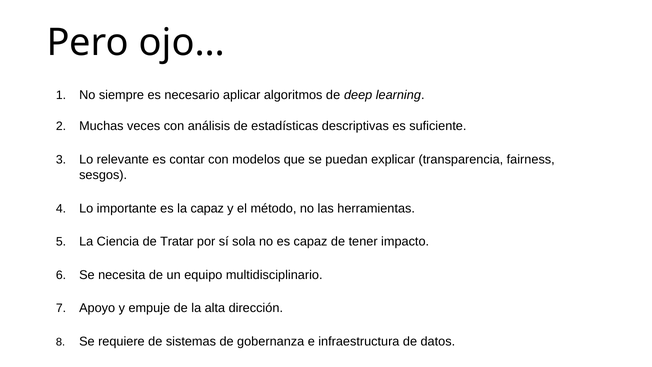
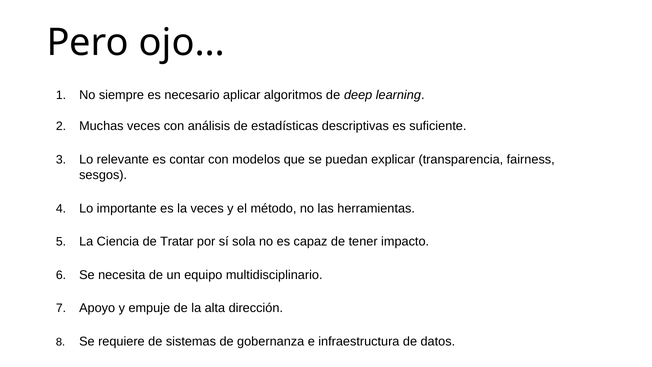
la capaz: capaz -> veces
